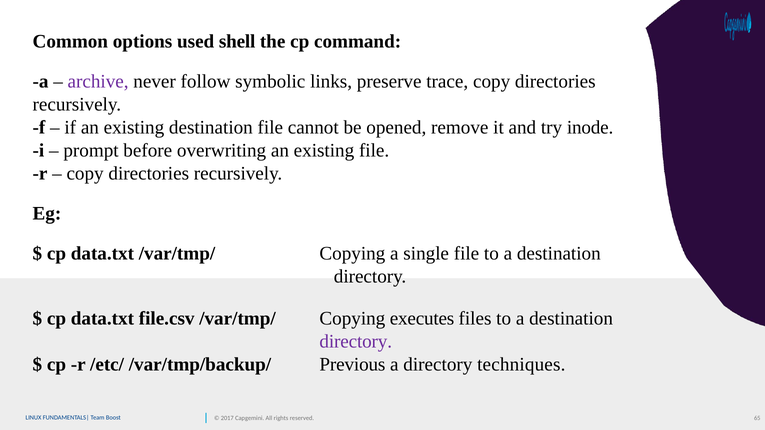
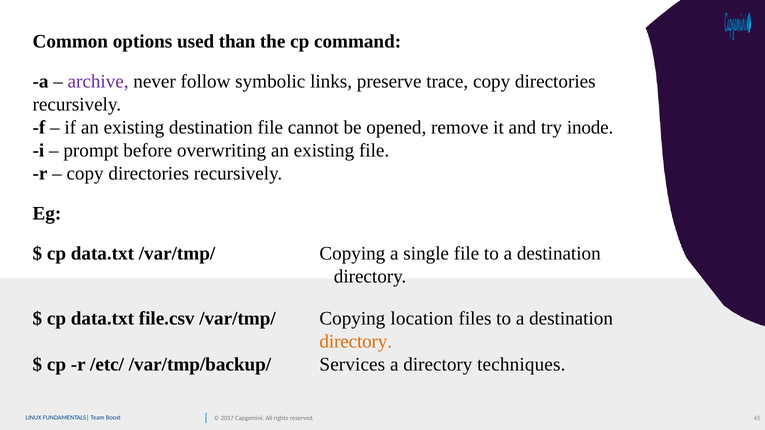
shell: shell -> than
executes: executes -> location
directory at (356, 342) colour: purple -> orange
Previous: Previous -> Services
